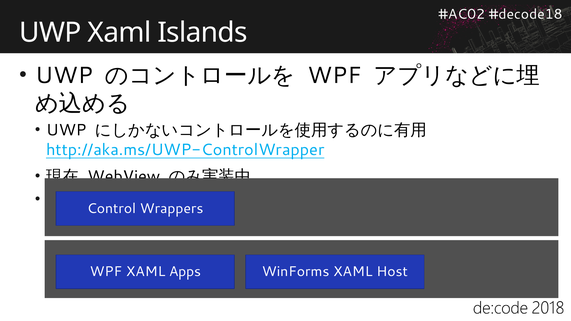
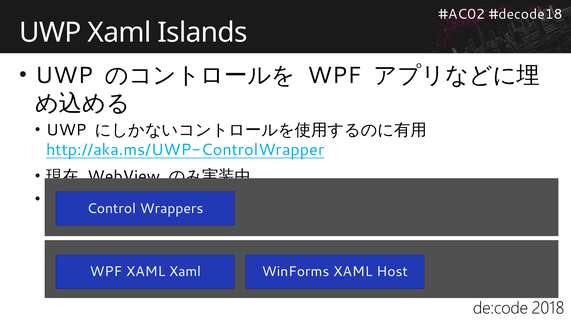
XAML Apps: Apps -> Xaml
